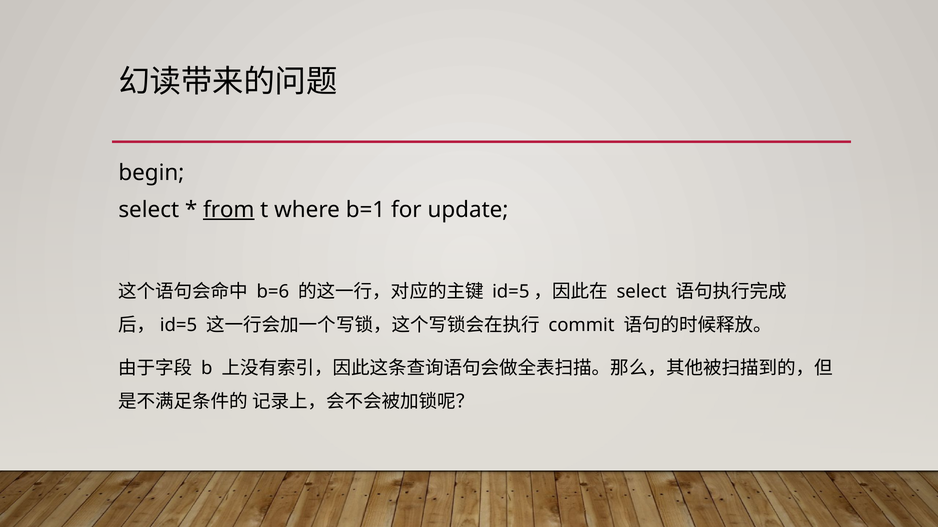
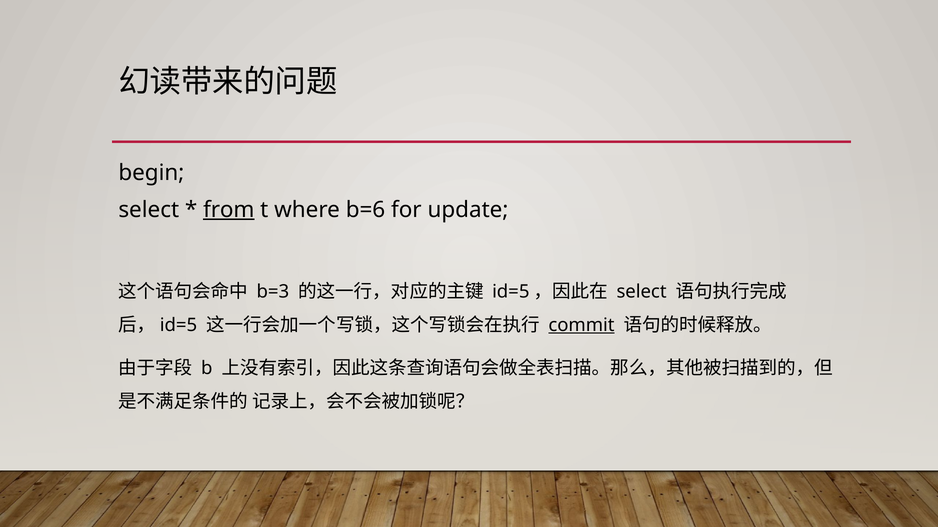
b=1: b=1 -> b=6
b=6: b=6 -> b=3
commit underline: none -> present
